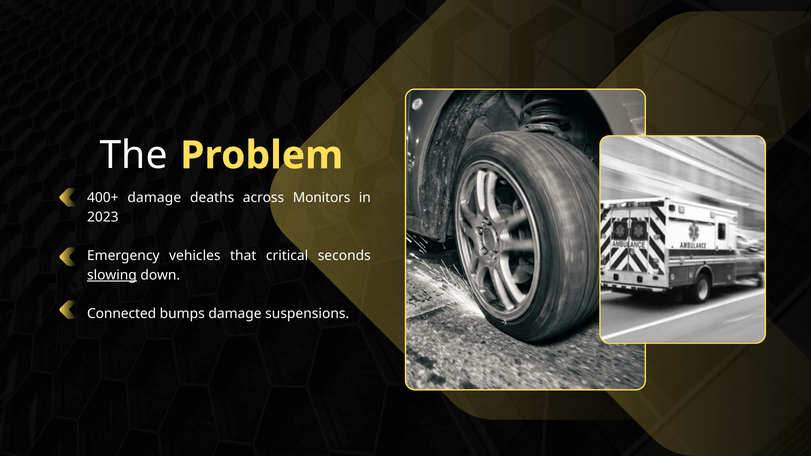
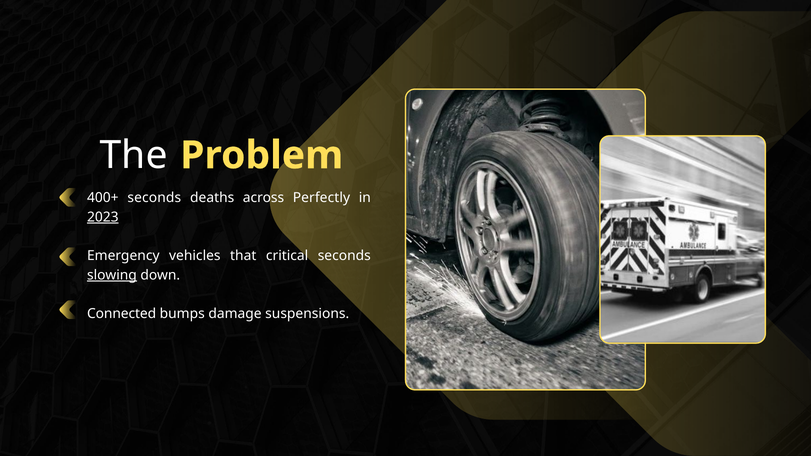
400+ damage: damage -> seconds
Monitors: Monitors -> Perfectly
2023 underline: none -> present
